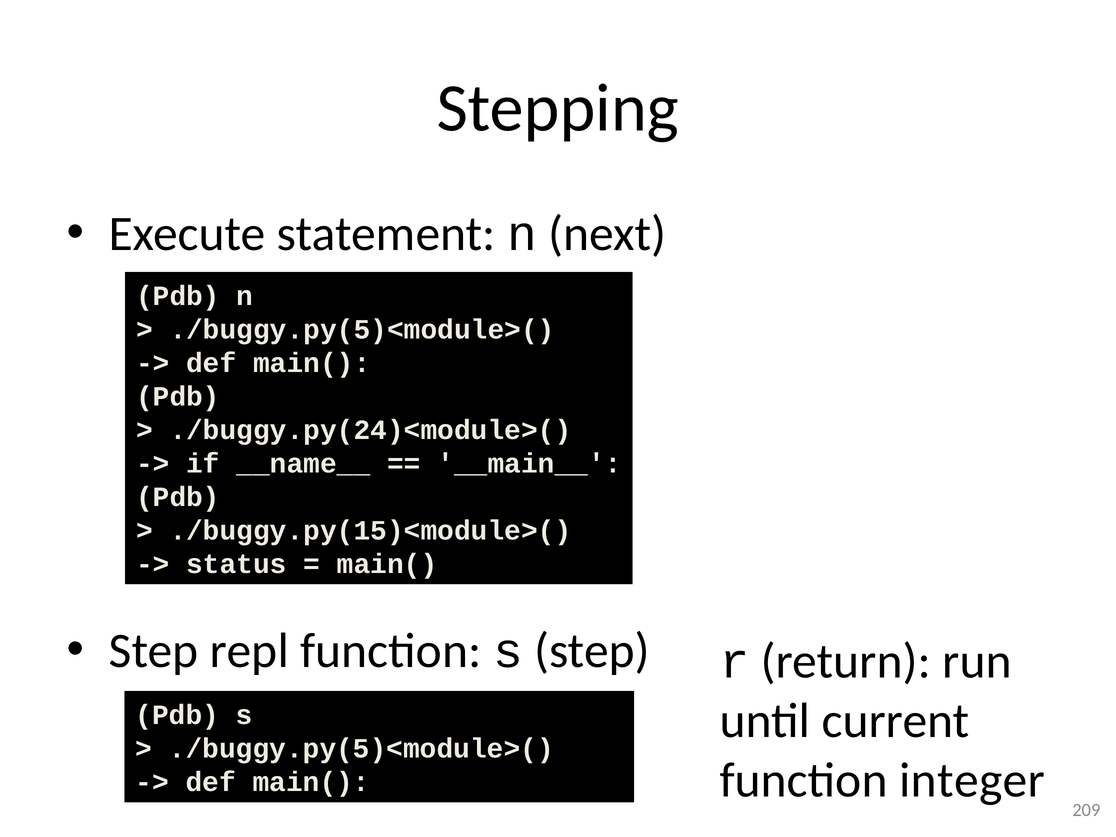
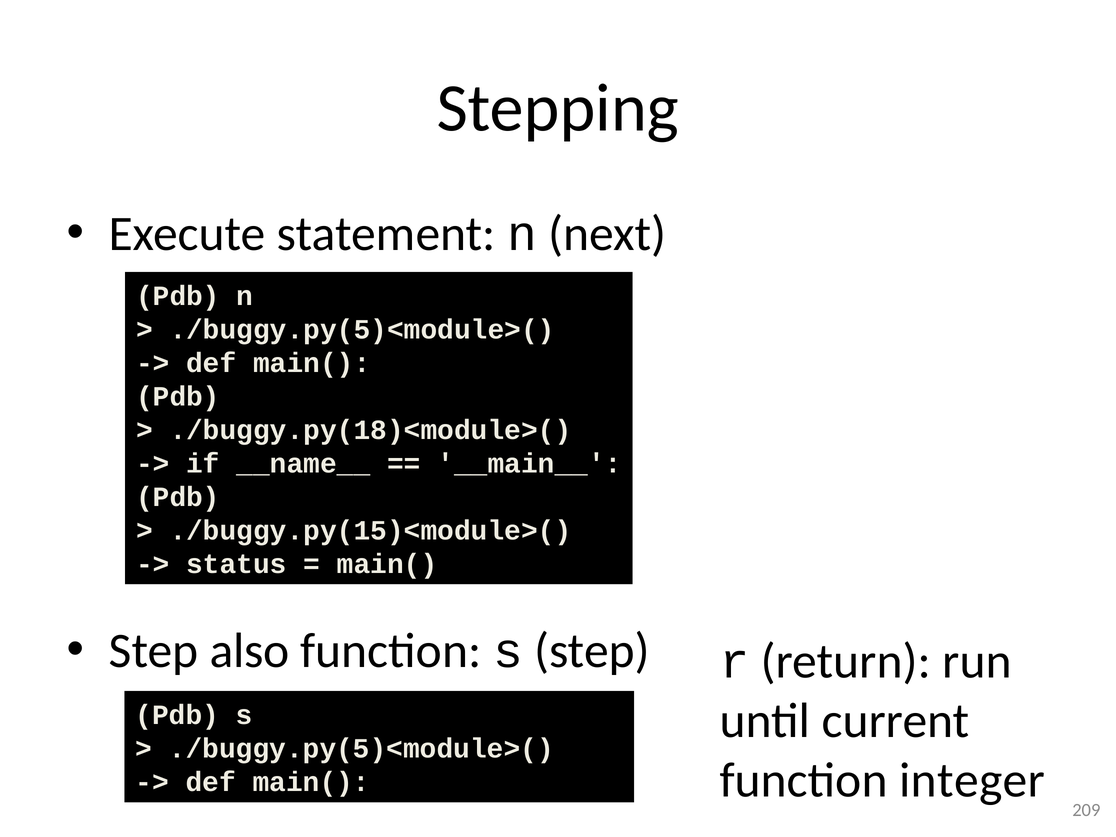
./buggy.py(24)<module>(: ./buggy.py(24)<module>( -> ./buggy.py(18)<module>(
repl: repl -> also
